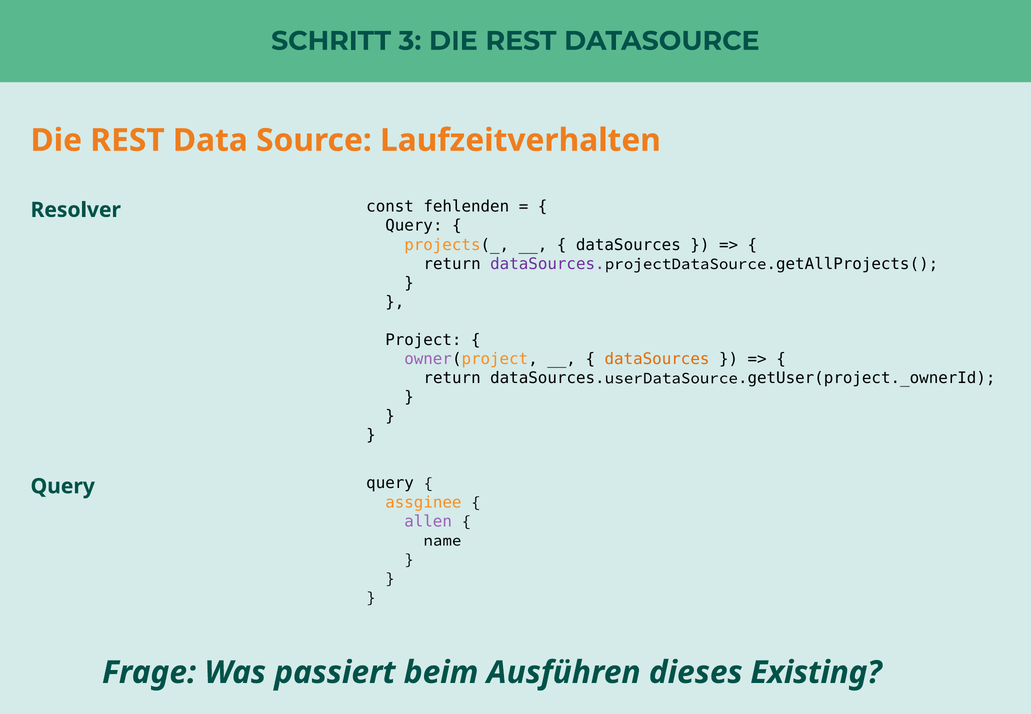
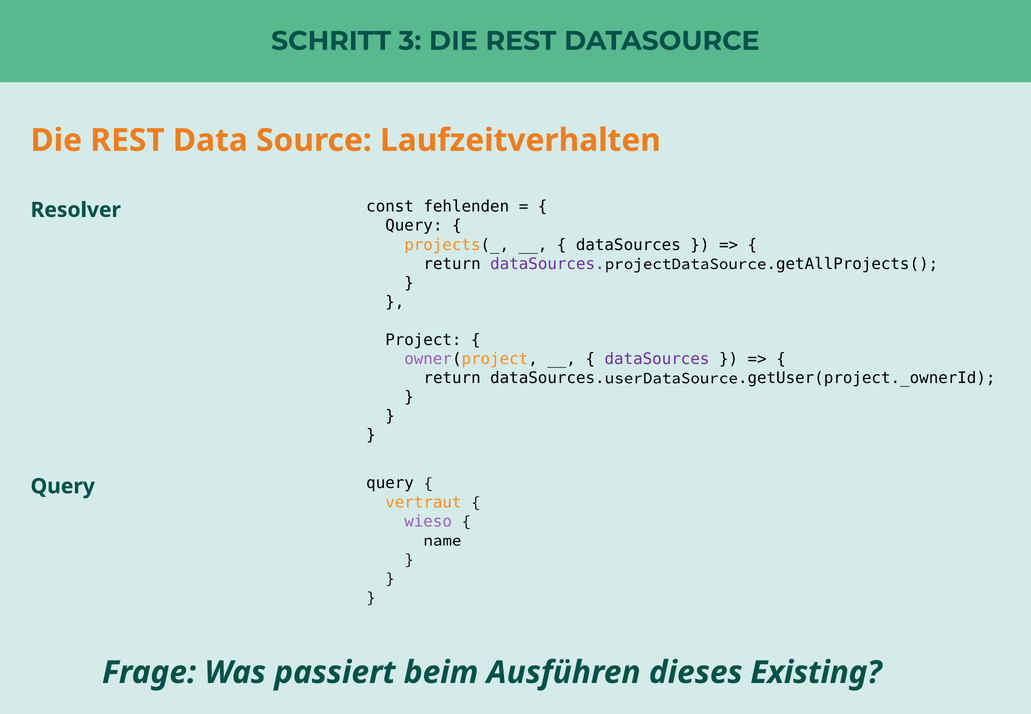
dataSources at (657, 359) colour: orange -> purple
assginee: assginee -> vertraut
allen: allen -> wieso
